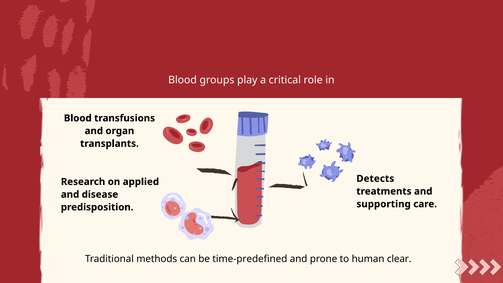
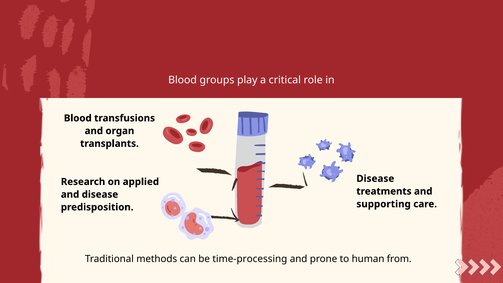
Detects at (375, 179): Detects -> Disease
time-predefined: time-predefined -> time-processing
clear: clear -> from
